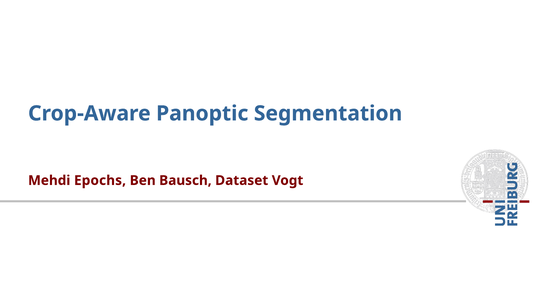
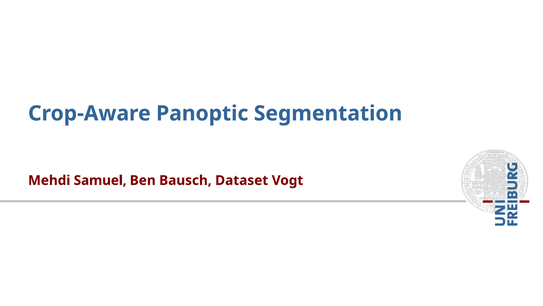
Epochs: Epochs -> Samuel
